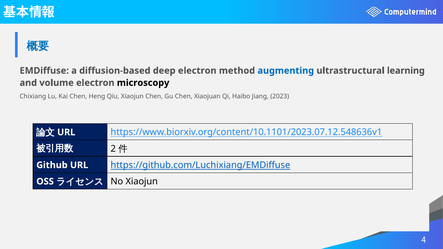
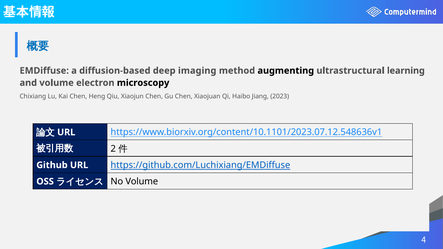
deep electron: electron -> imaging
augmenting colour: blue -> black
No Xiaojun: Xiaojun -> Volume
